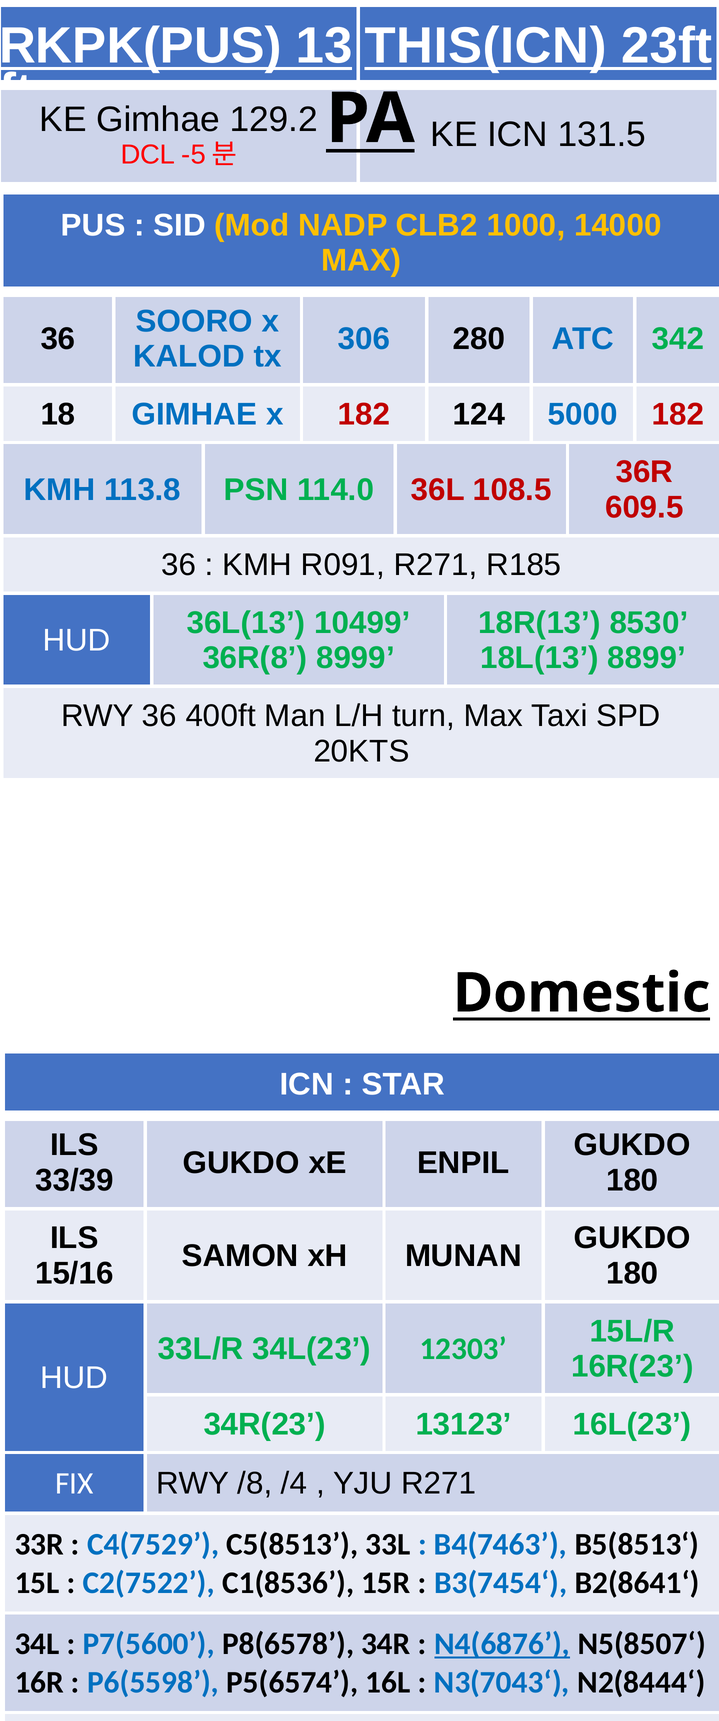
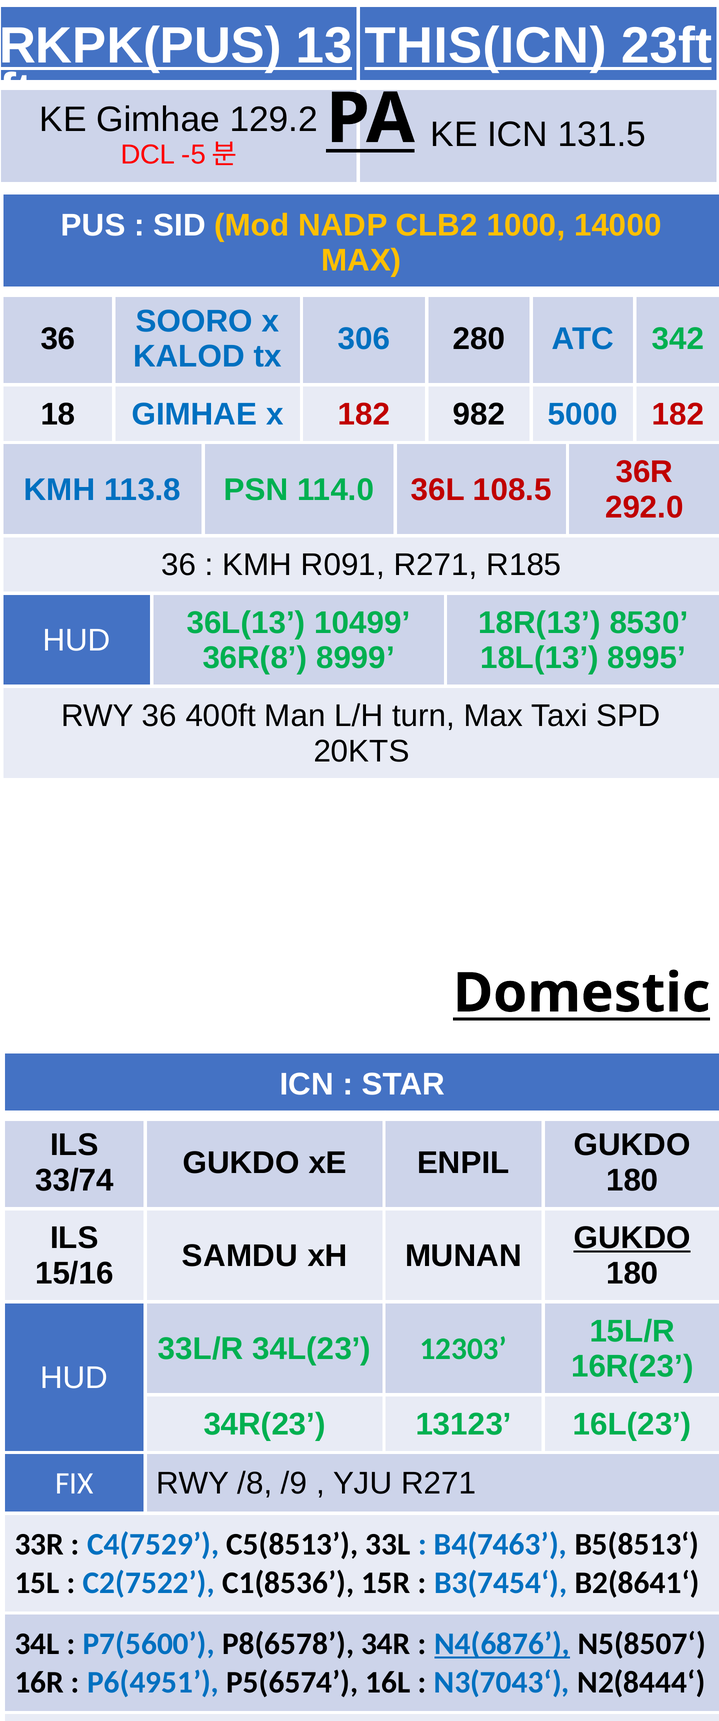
124: 124 -> 982
609.5: 609.5 -> 292.0
8899: 8899 -> 8995
33/39: 33/39 -> 33/74
GUKDO at (632, 1238) underline: none -> present
SAMON: SAMON -> SAMDU
/4: /4 -> /9
P6(5598: P6(5598 -> P6(4951
